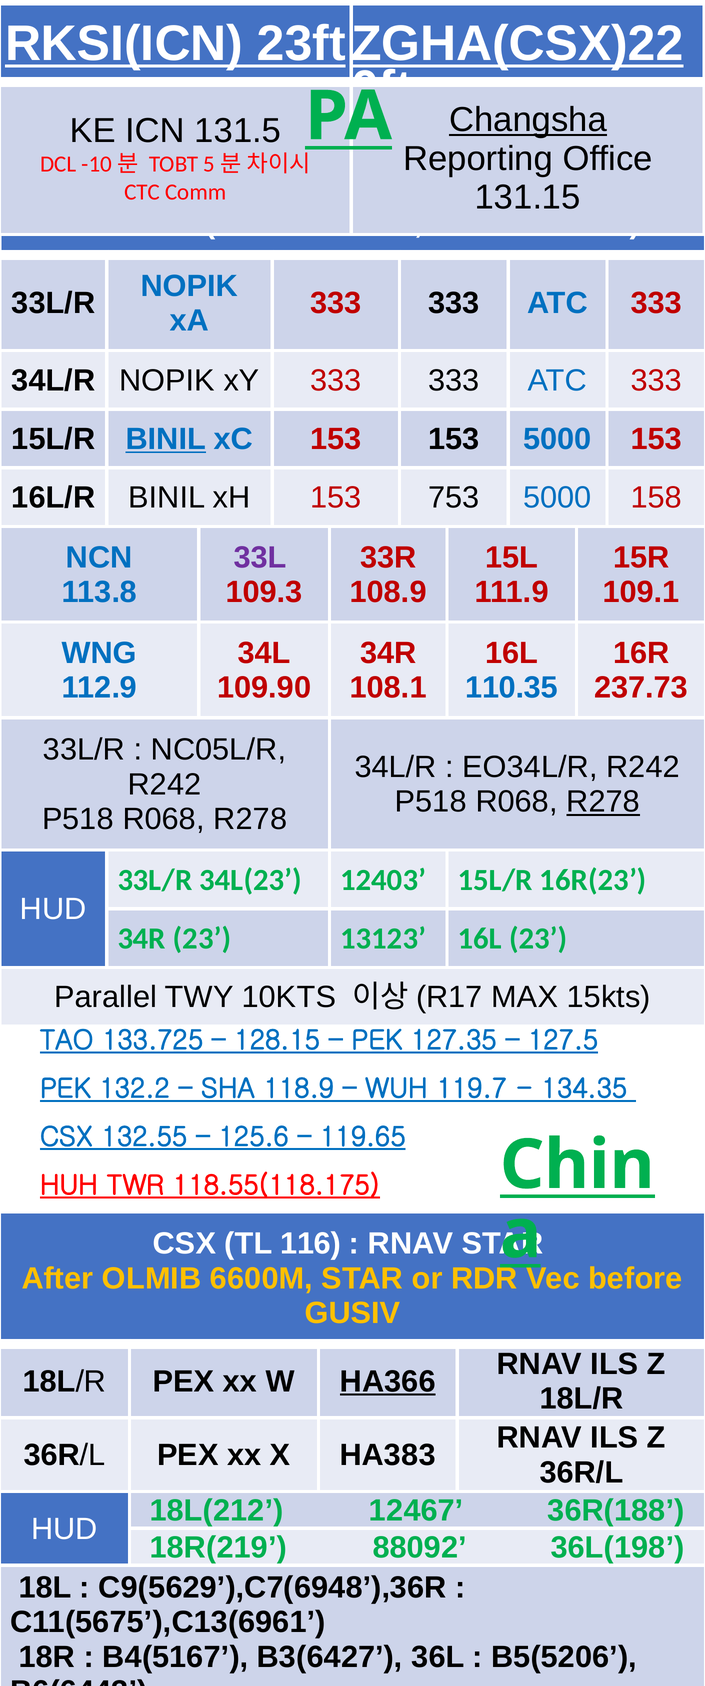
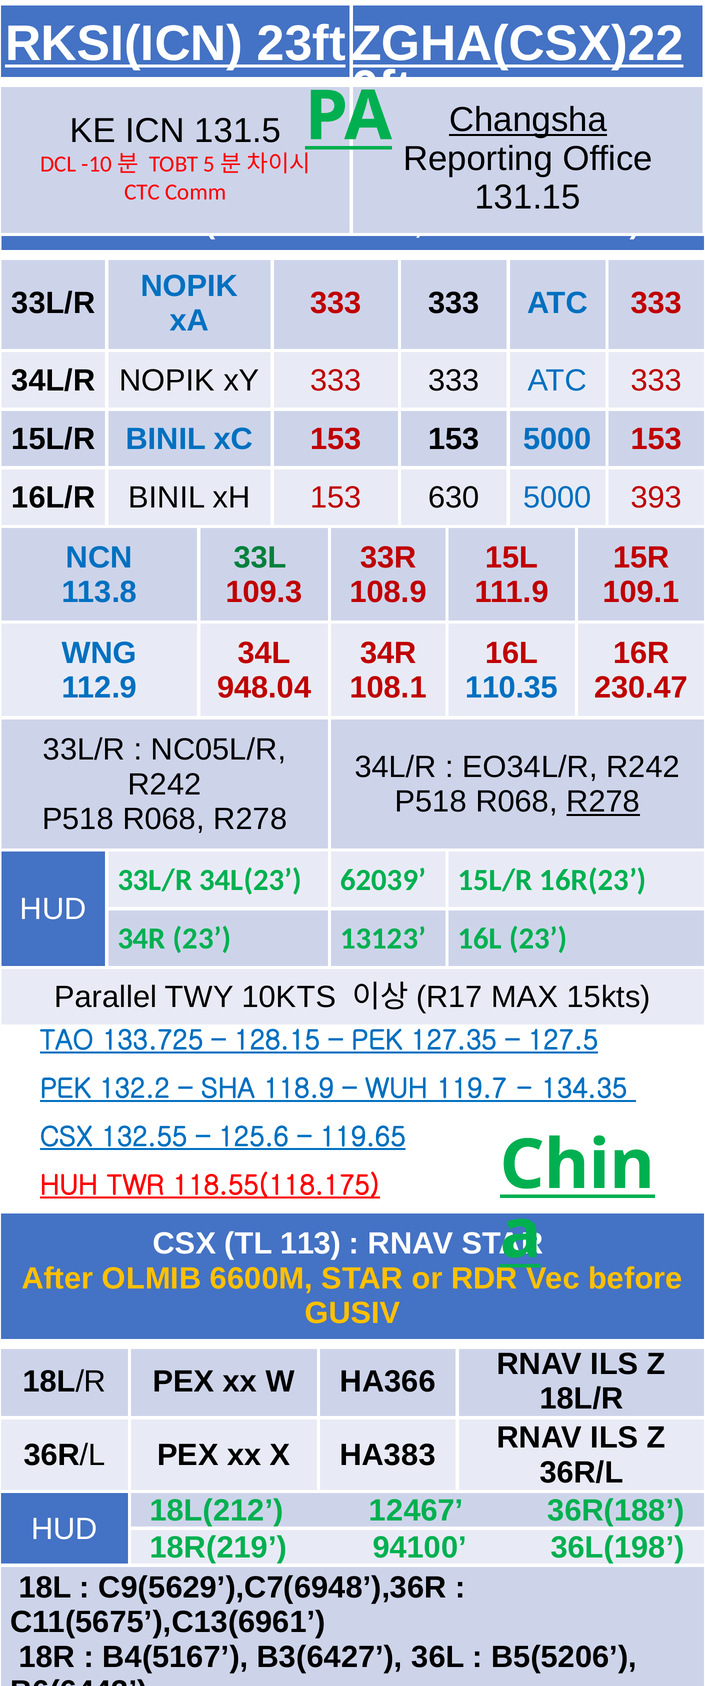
BINIL at (166, 439) underline: present -> none
753: 753 -> 630
158: 158 -> 393
33L colour: purple -> green
109.90: 109.90 -> 948.04
237.73: 237.73 -> 230.47
12403: 12403 -> 62039
116: 116 -> 113
HA366 underline: present -> none
88092: 88092 -> 94100
